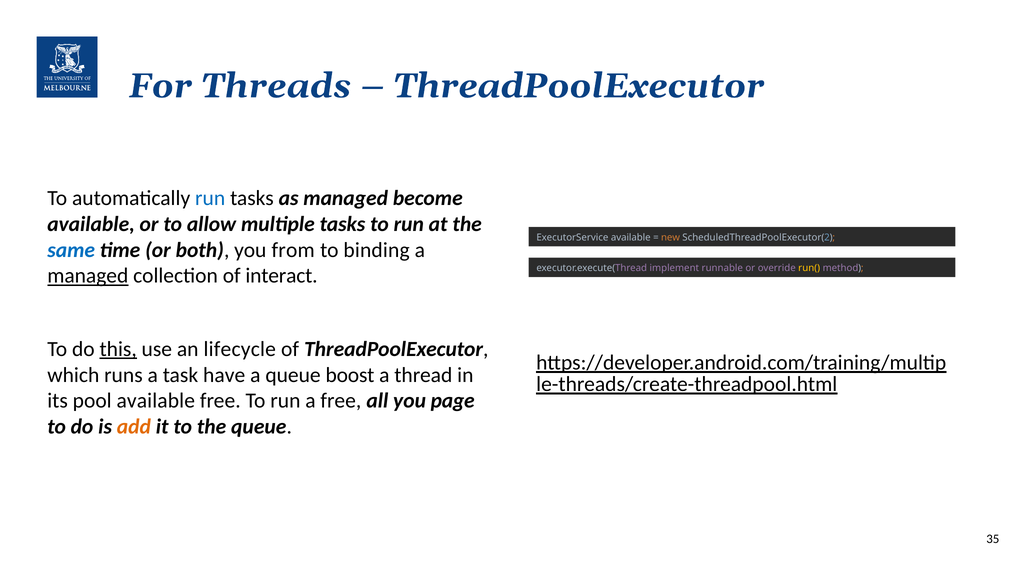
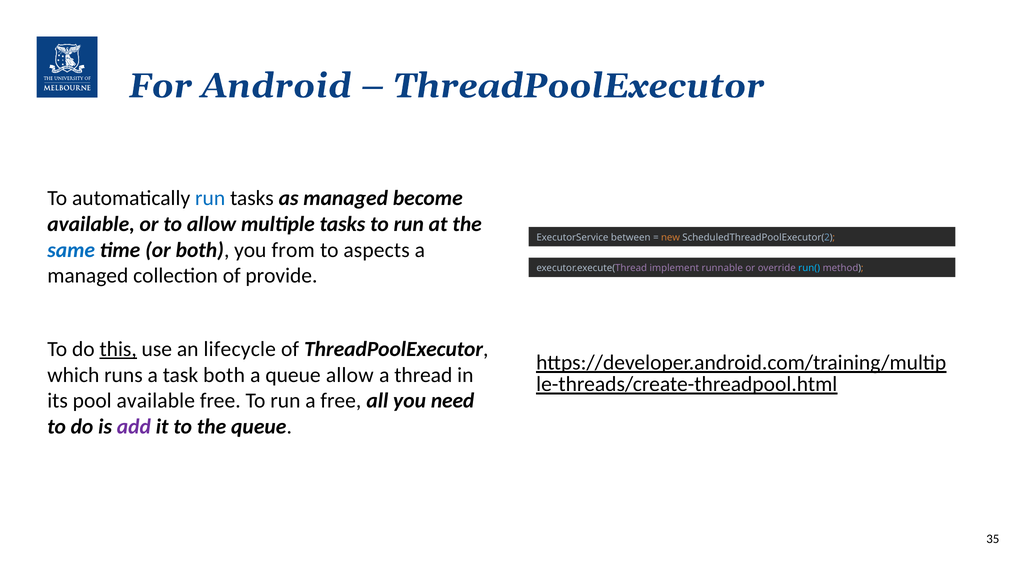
Threads: Threads -> Android
ExecutorService available: available -> between
binding: binding -> aspects
run( colour: yellow -> light blue
managed at (88, 276) underline: present -> none
interact: interact -> provide
task have: have -> both
queue boost: boost -> allow
page: page -> need
add colour: orange -> purple
